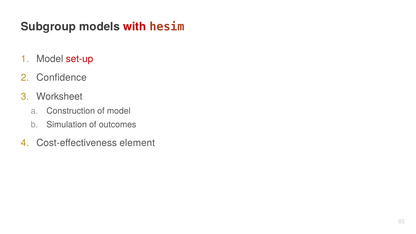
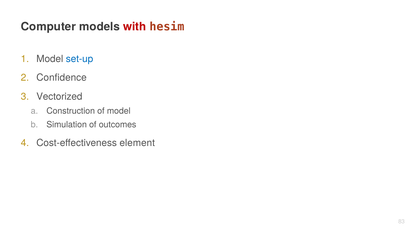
Subgroup: Subgroup -> Computer
set-up colour: red -> blue
Worksheet: Worksheet -> Vectorized
